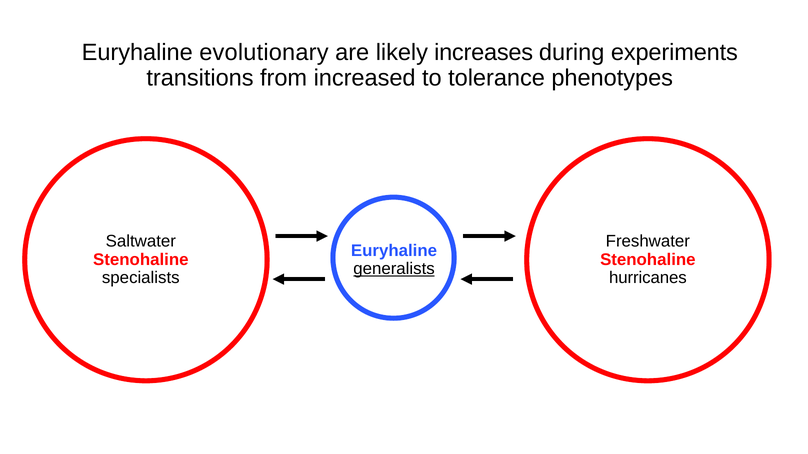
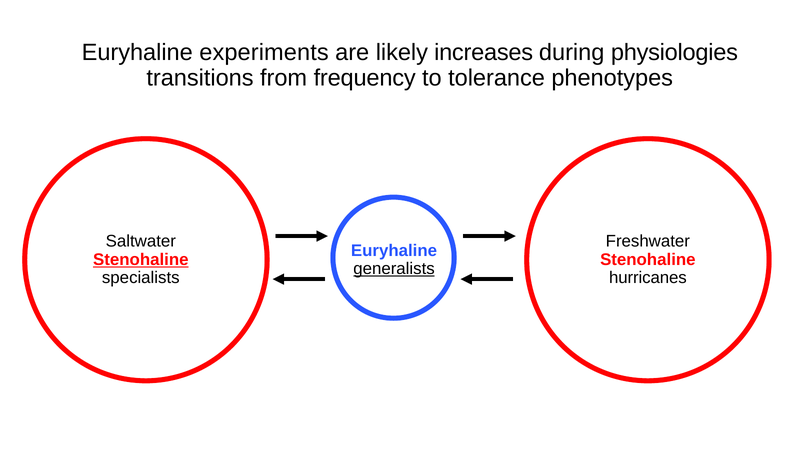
evolutionary: evolutionary -> experiments
experiments: experiments -> physiologies
increased: increased -> frequency
Stenohaline at (141, 260) underline: none -> present
